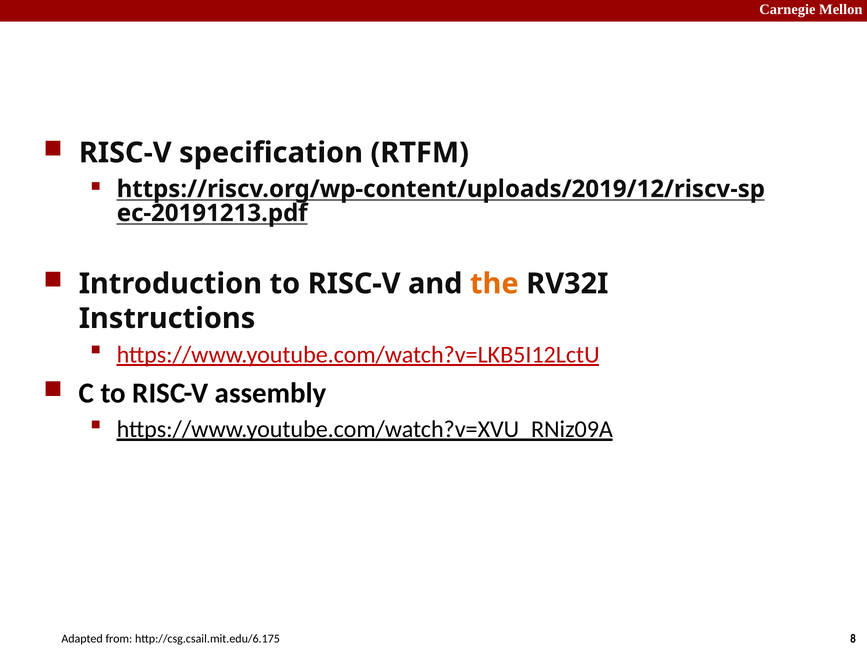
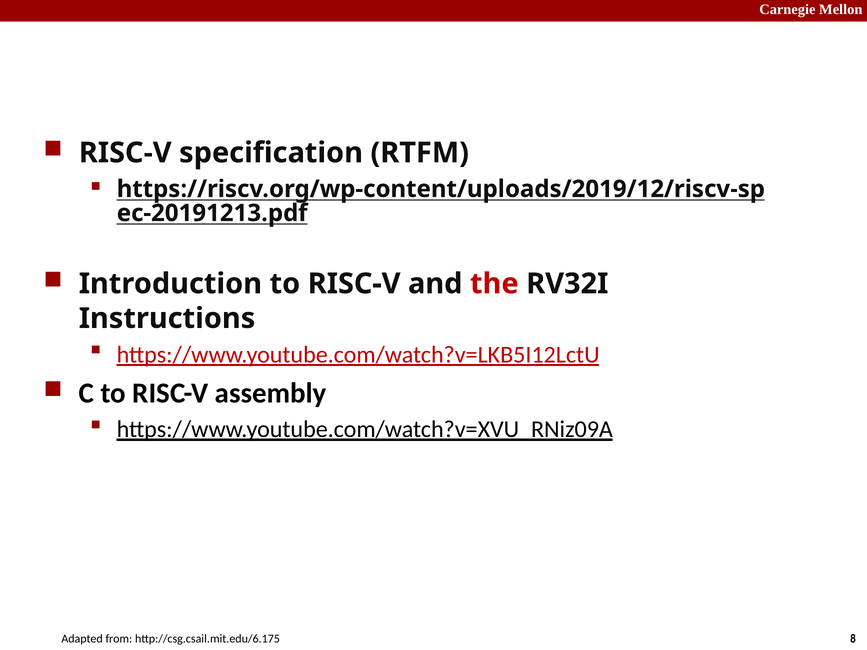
the colour: orange -> red
